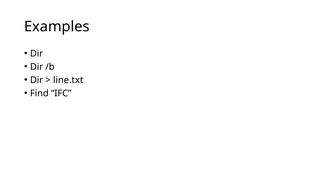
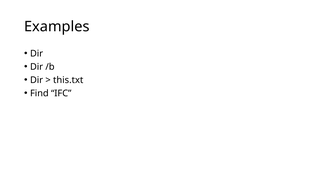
line.txt: line.txt -> this.txt
